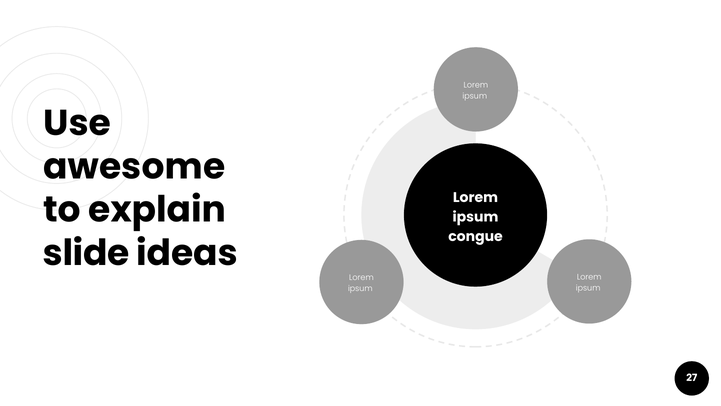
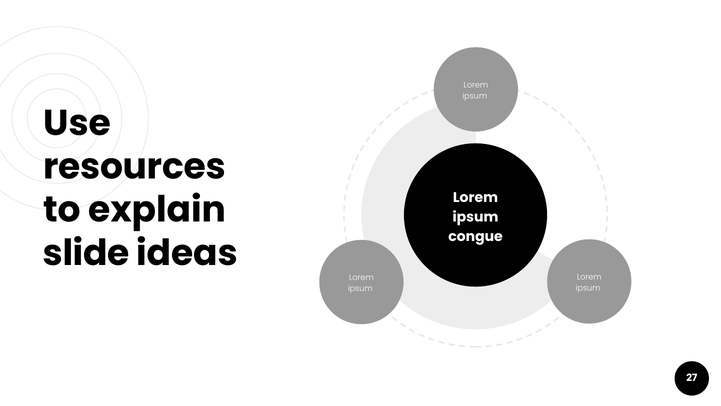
awesome: awesome -> resources
